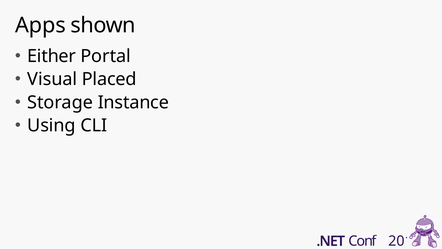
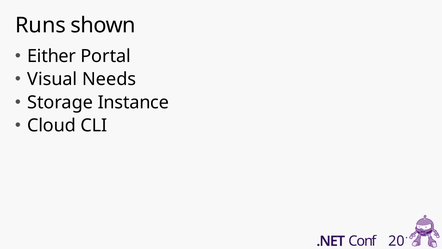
Apps: Apps -> Runs
Placed: Placed -> Needs
Using: Using -> Cloud
